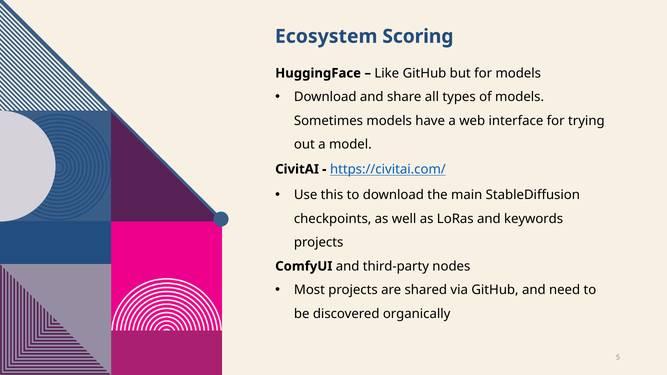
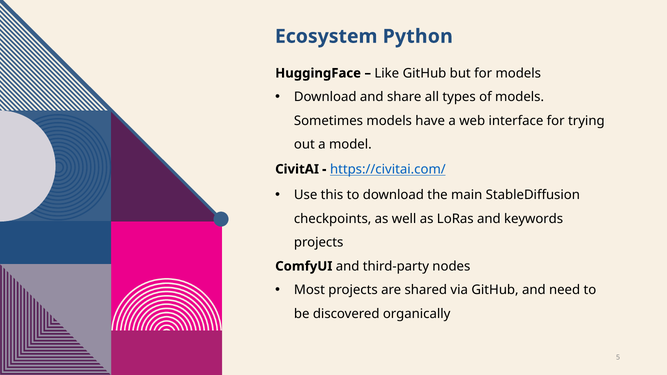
Scoring: Scoring -> Python
